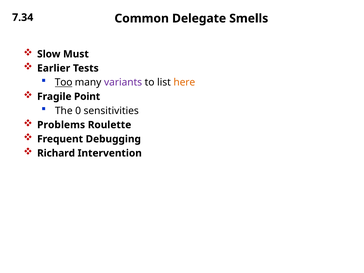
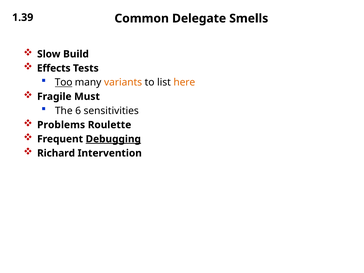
7.34: 7.34 -> 1.39
Must: Must -> Build
Earlier: Earlier -> Effects
variants colour: purple -> orange
Point: Point -> Must
0: 0 -> 6
Debugging underline: none -> present
